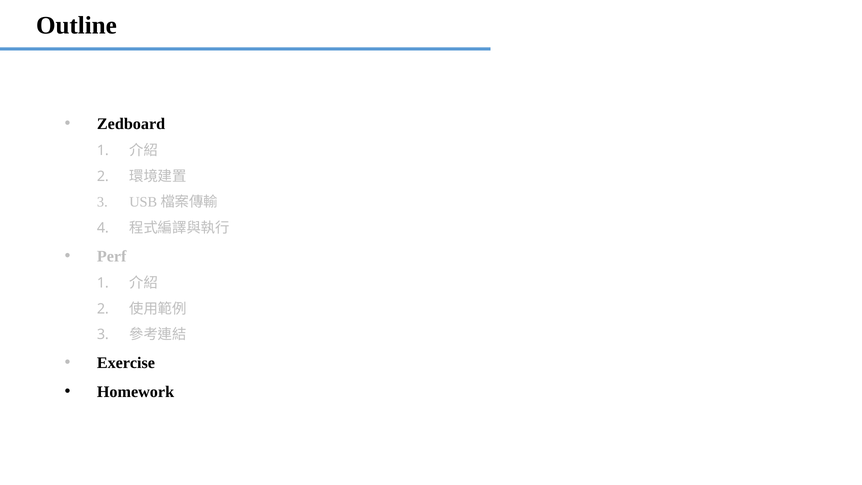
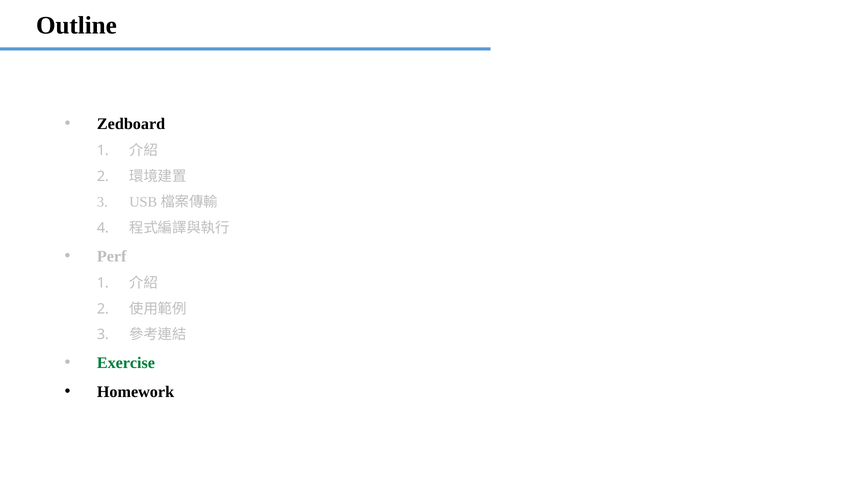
Exercise colour: black -> green
